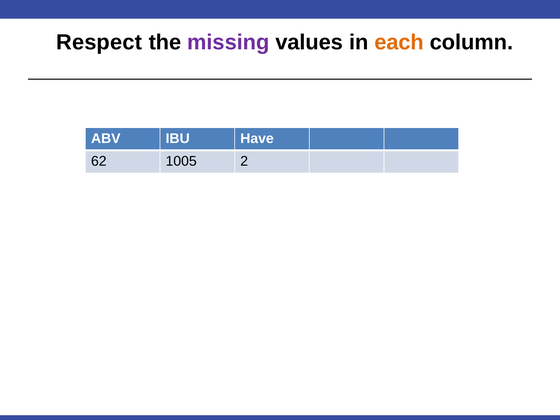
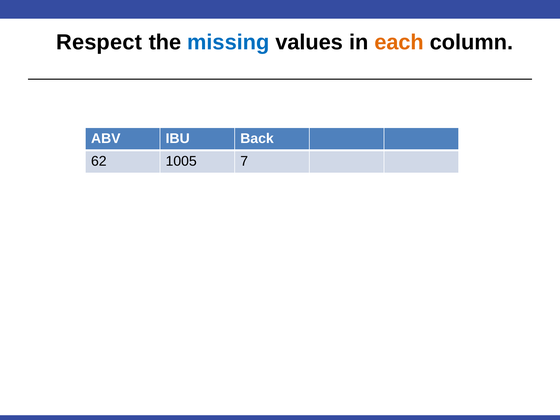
missing colour: purple -> blue
Have: Have -> Back
2: 2 -> 7
